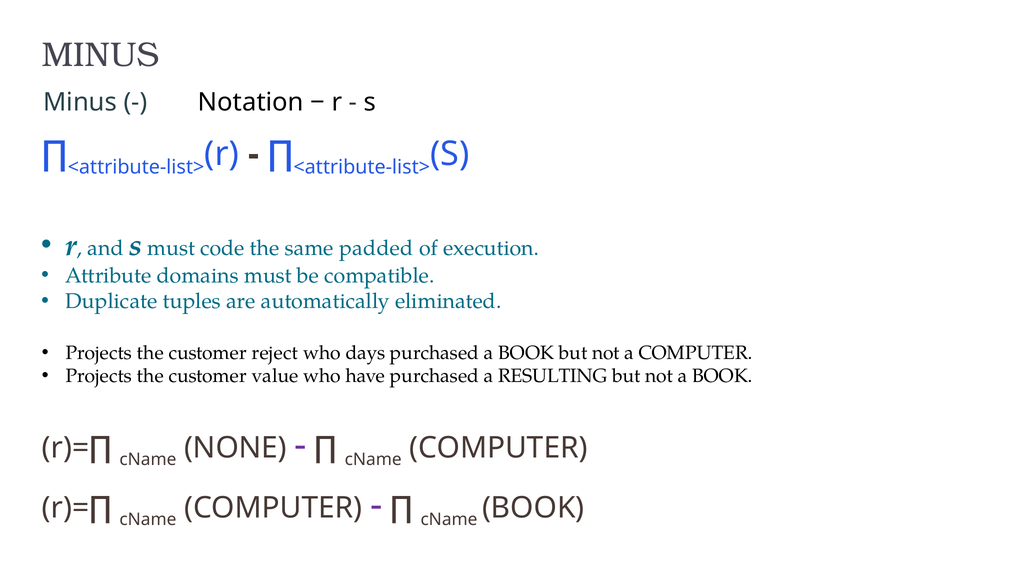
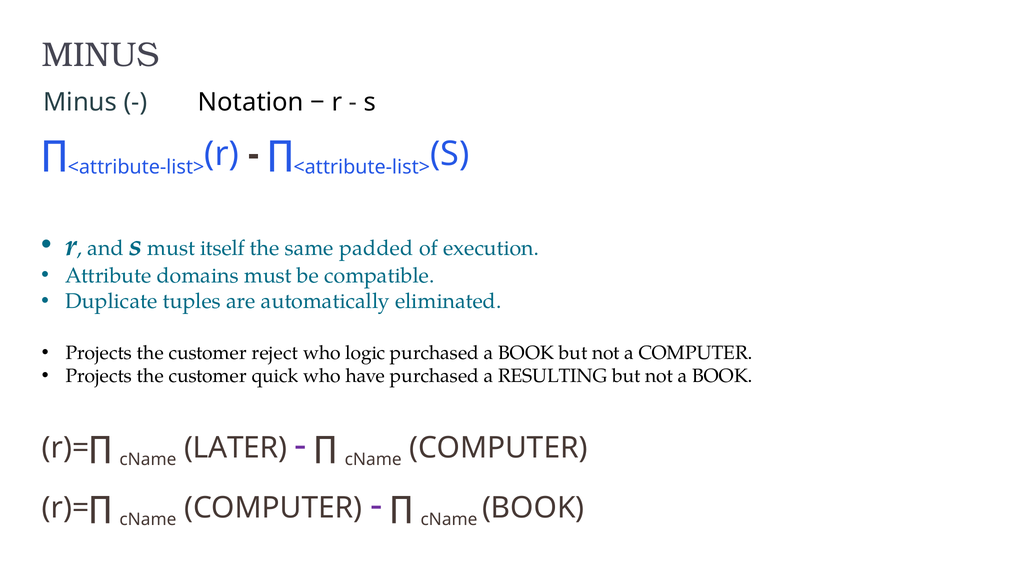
code: code -> itself
days: days -> logic
value: value -> quick
NONE: NONE -> LATER
